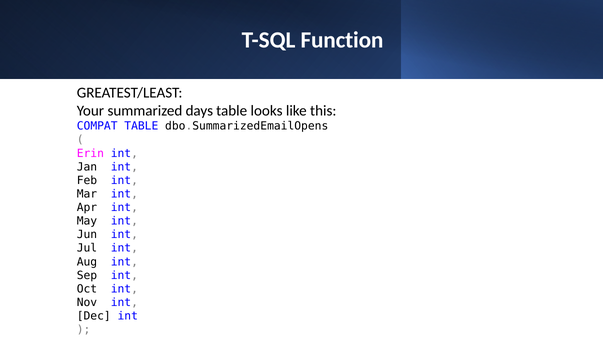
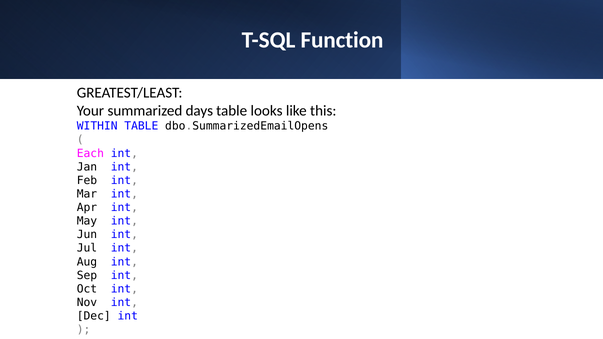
COMPAT: COMPAT -> WITHIN
Erin: Erin -> Each
